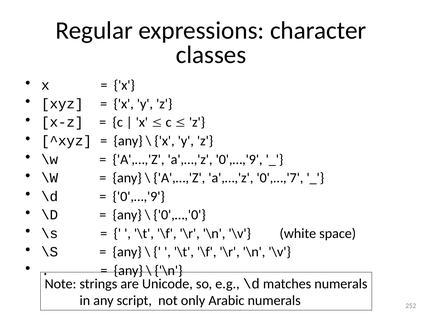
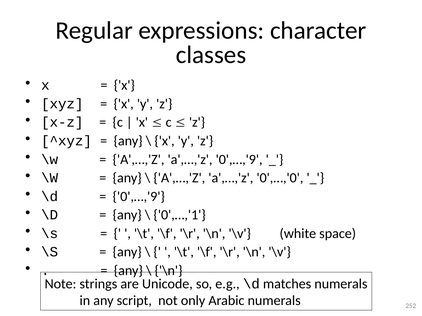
0',…,'7: 0',…,'7 -> 0',…,'0
0',…,'0: 0',…,'0 -> 0',…,'1
